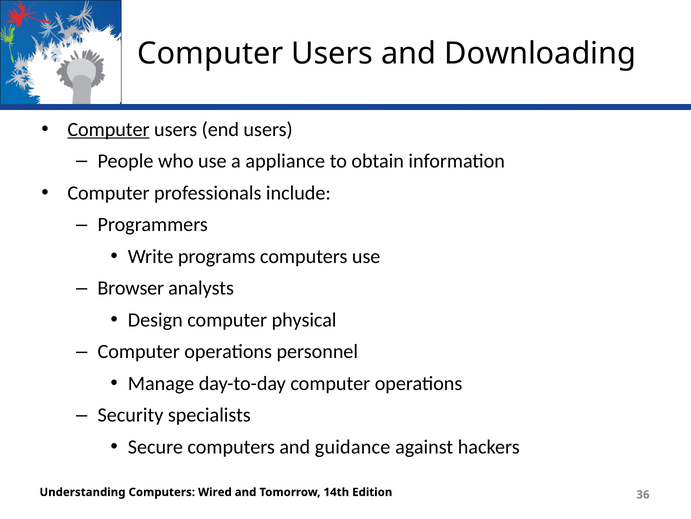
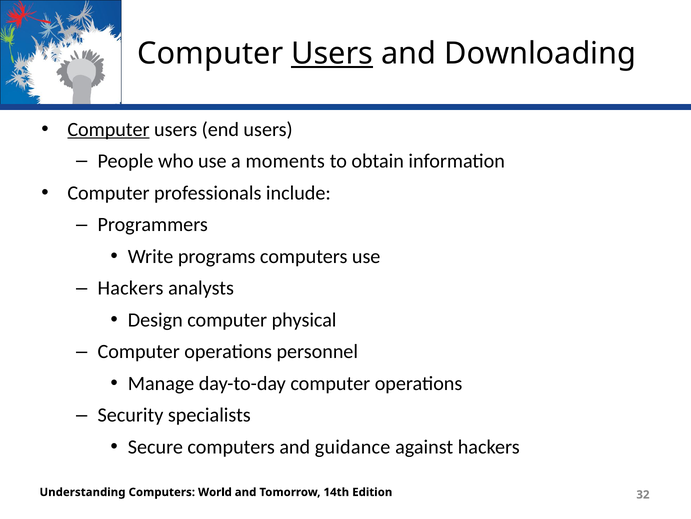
Users at (332, 54) underline: none -> present
appliance: appliance -> moments
Browser at (131, 288): Browser -> Hackers
Wired: Wired -> World
36: 36 -> 32
